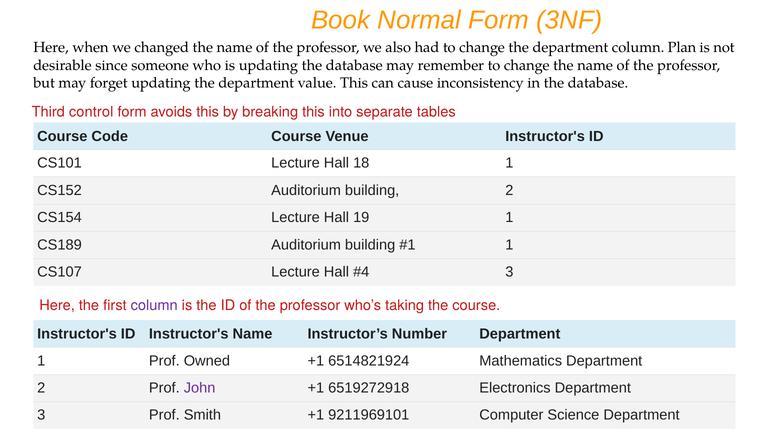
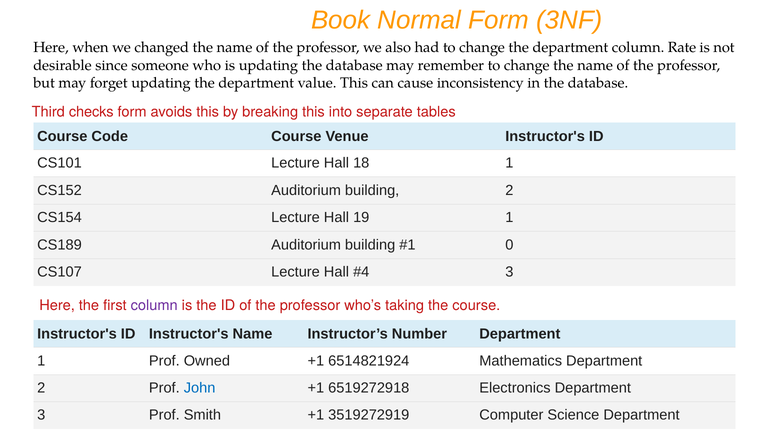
Plan: Plan -> Rate
control: control -> checks
1 at (509, 245): 1 -> 0
John colour: purple -> blue
9211969101: 9211969101 -> 3519272919
